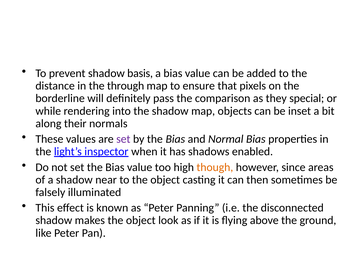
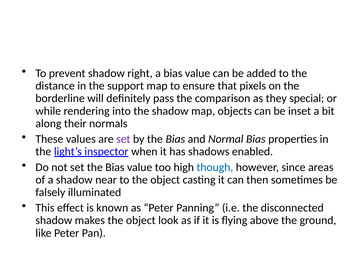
basis: basis -> right
through: through -> support
though colour: orange -> blue
